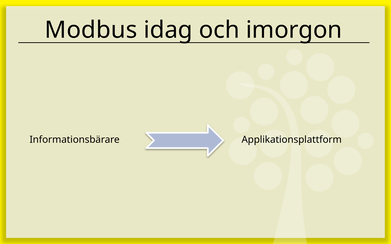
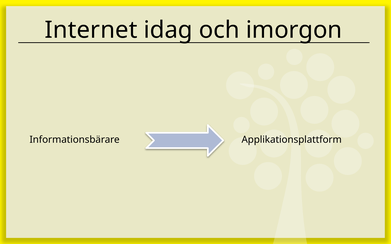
Modbus: Modbus -> Internet
